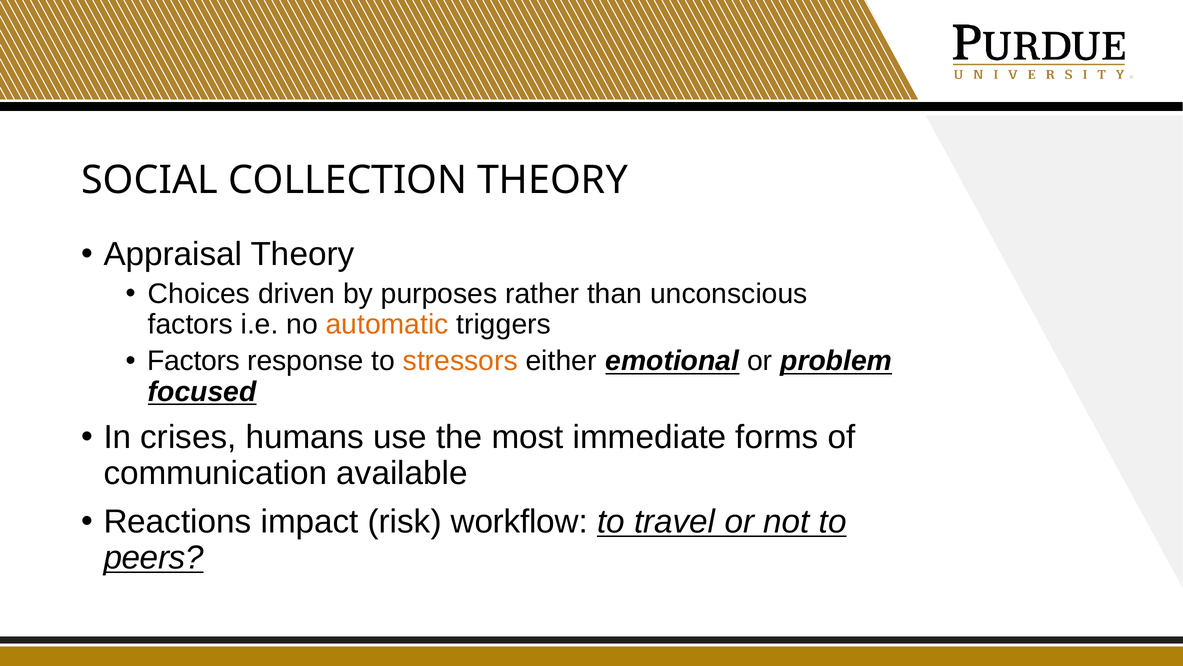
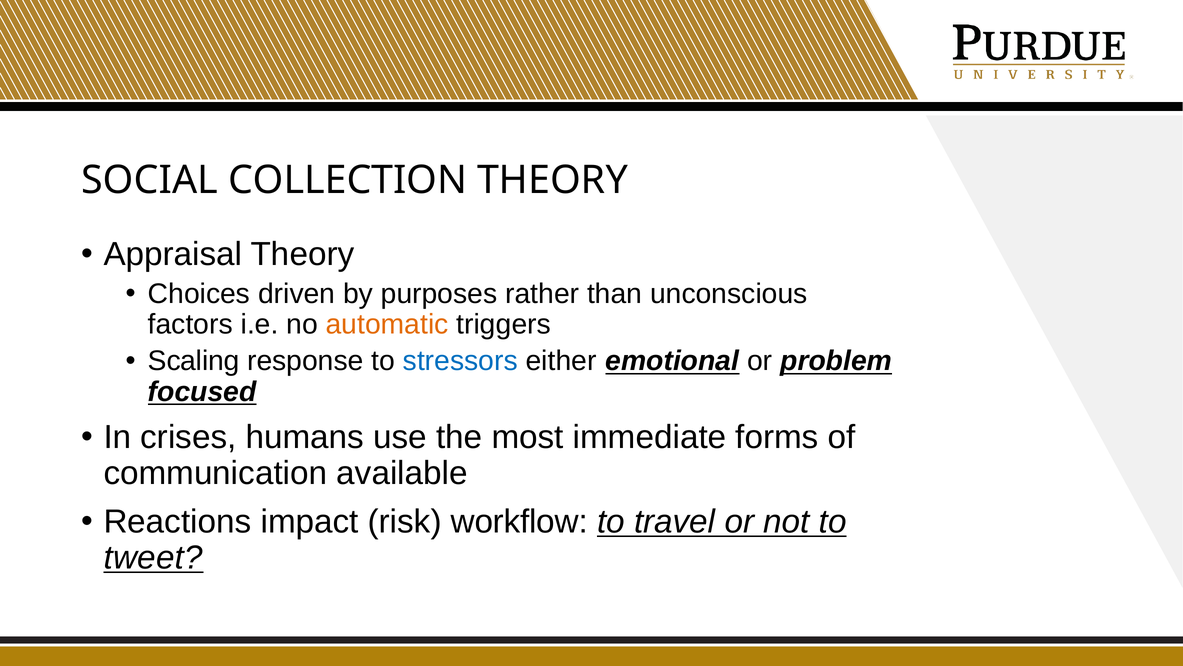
Factors at (194, 361): Factors -> Scaling
stressors colour: orange -> blue
peers: peers -> tweet
